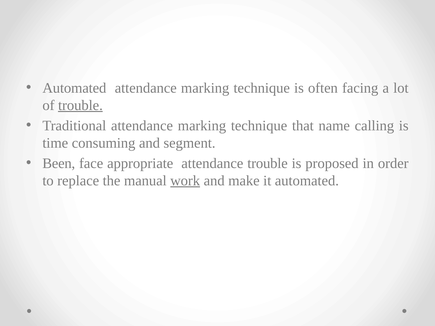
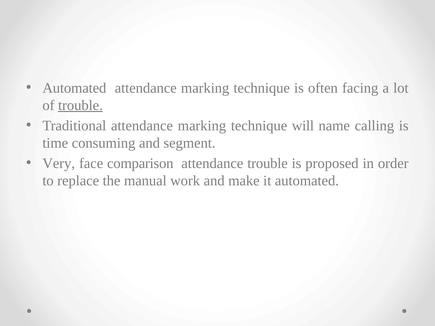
that: that -> will
Been: Been -> Very
appropriate: appropriate -> comparison
work underline: present -> none
